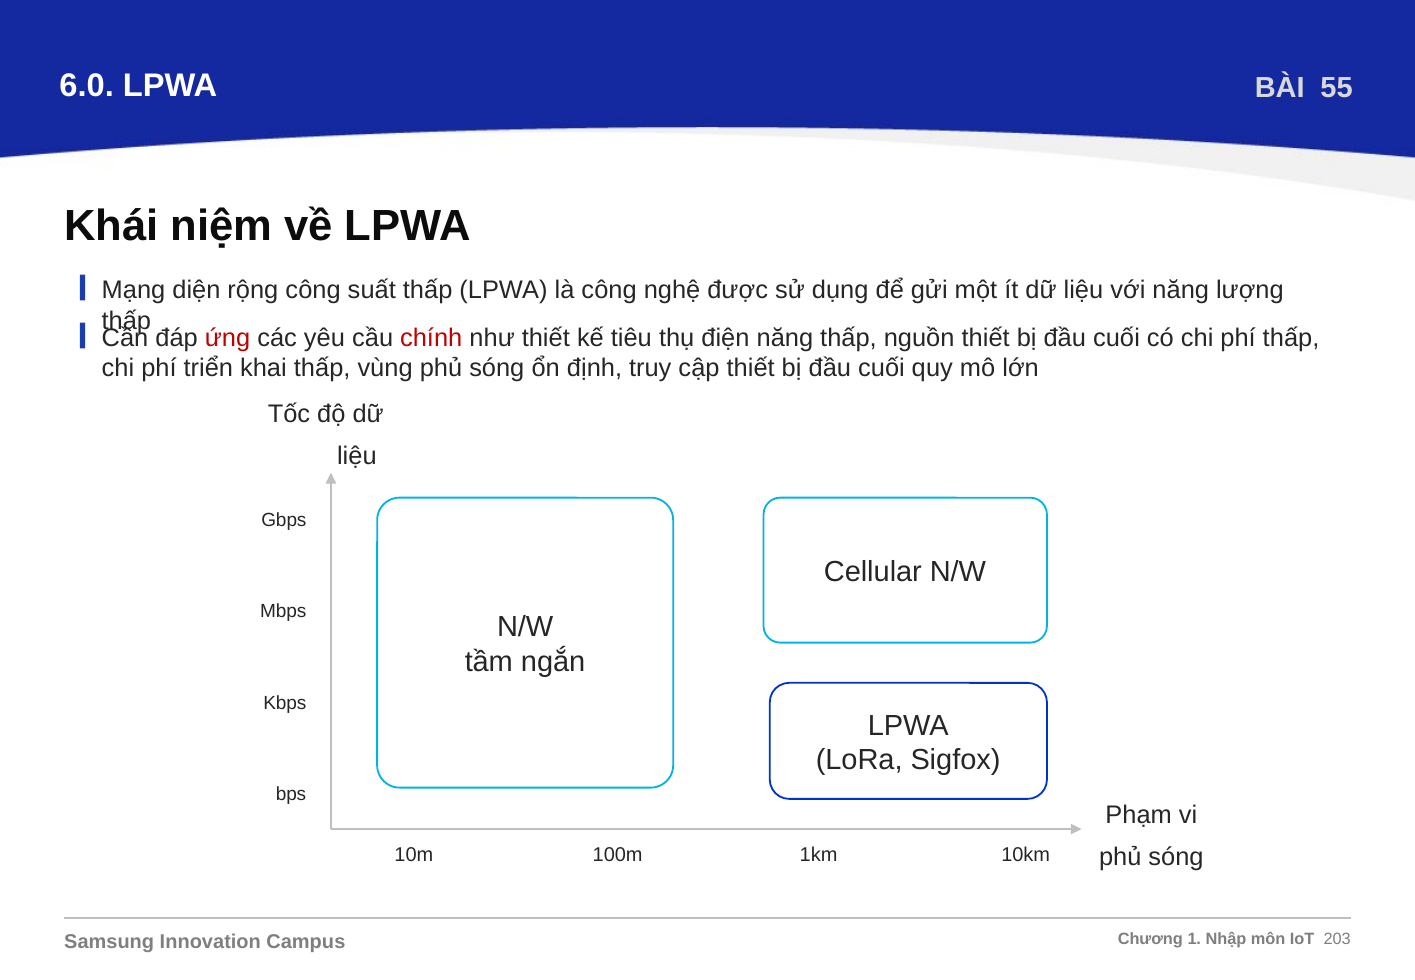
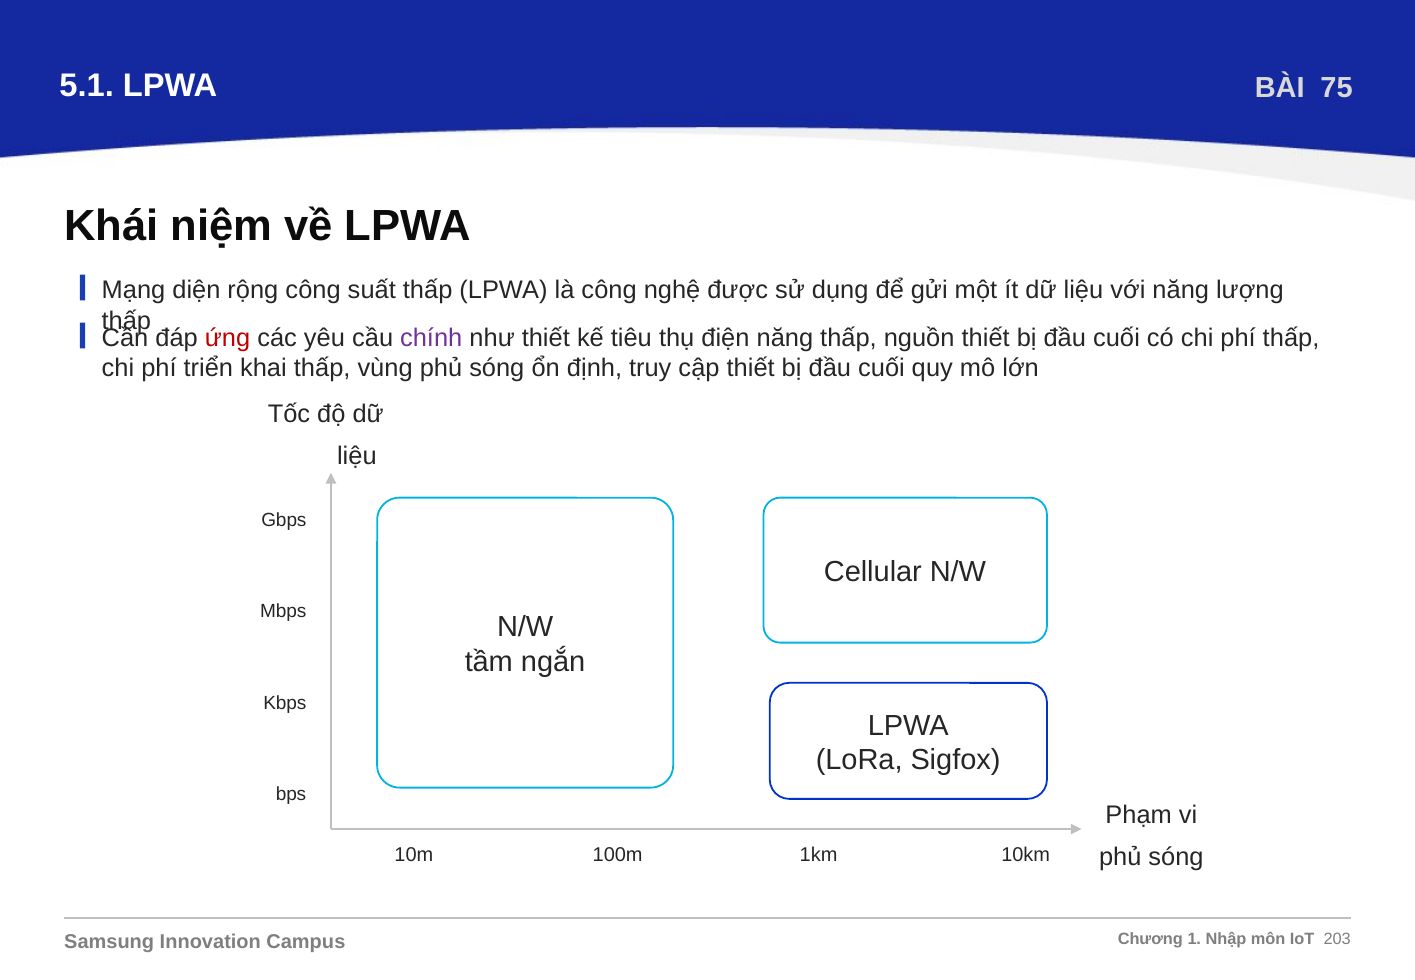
6.0: 6.0 -> 5.1
55: 55 -> 75
chính colour: red -> purple
